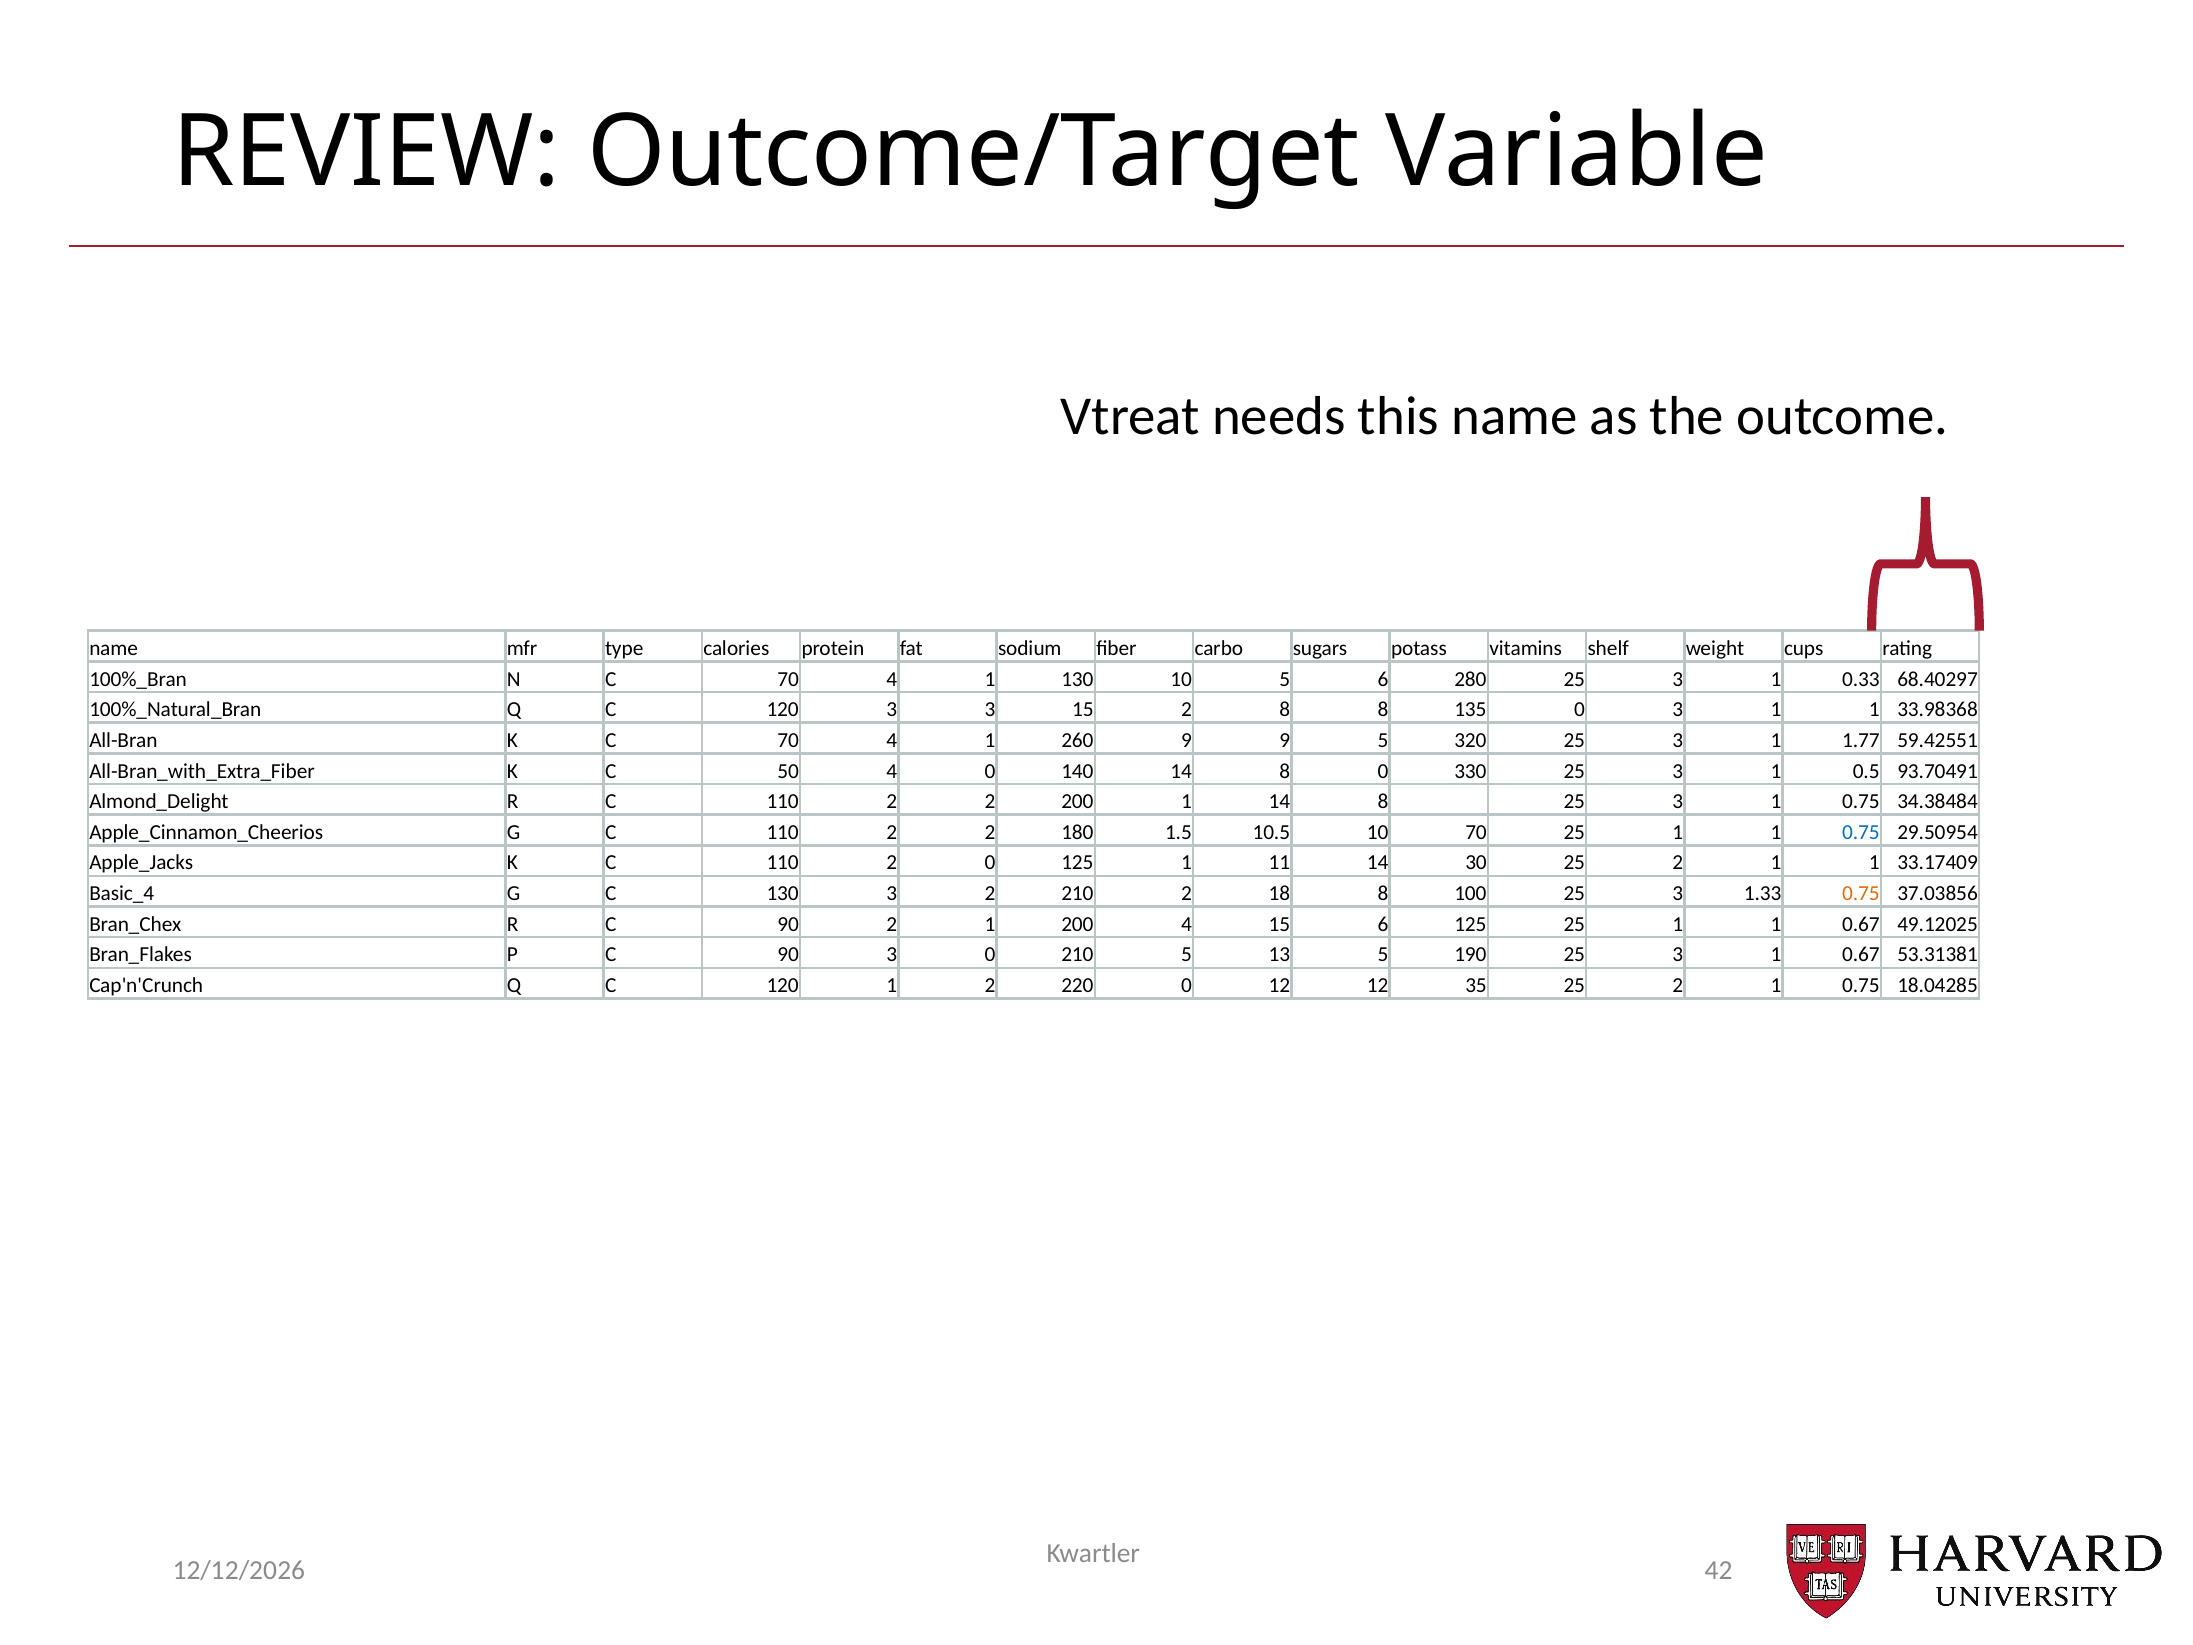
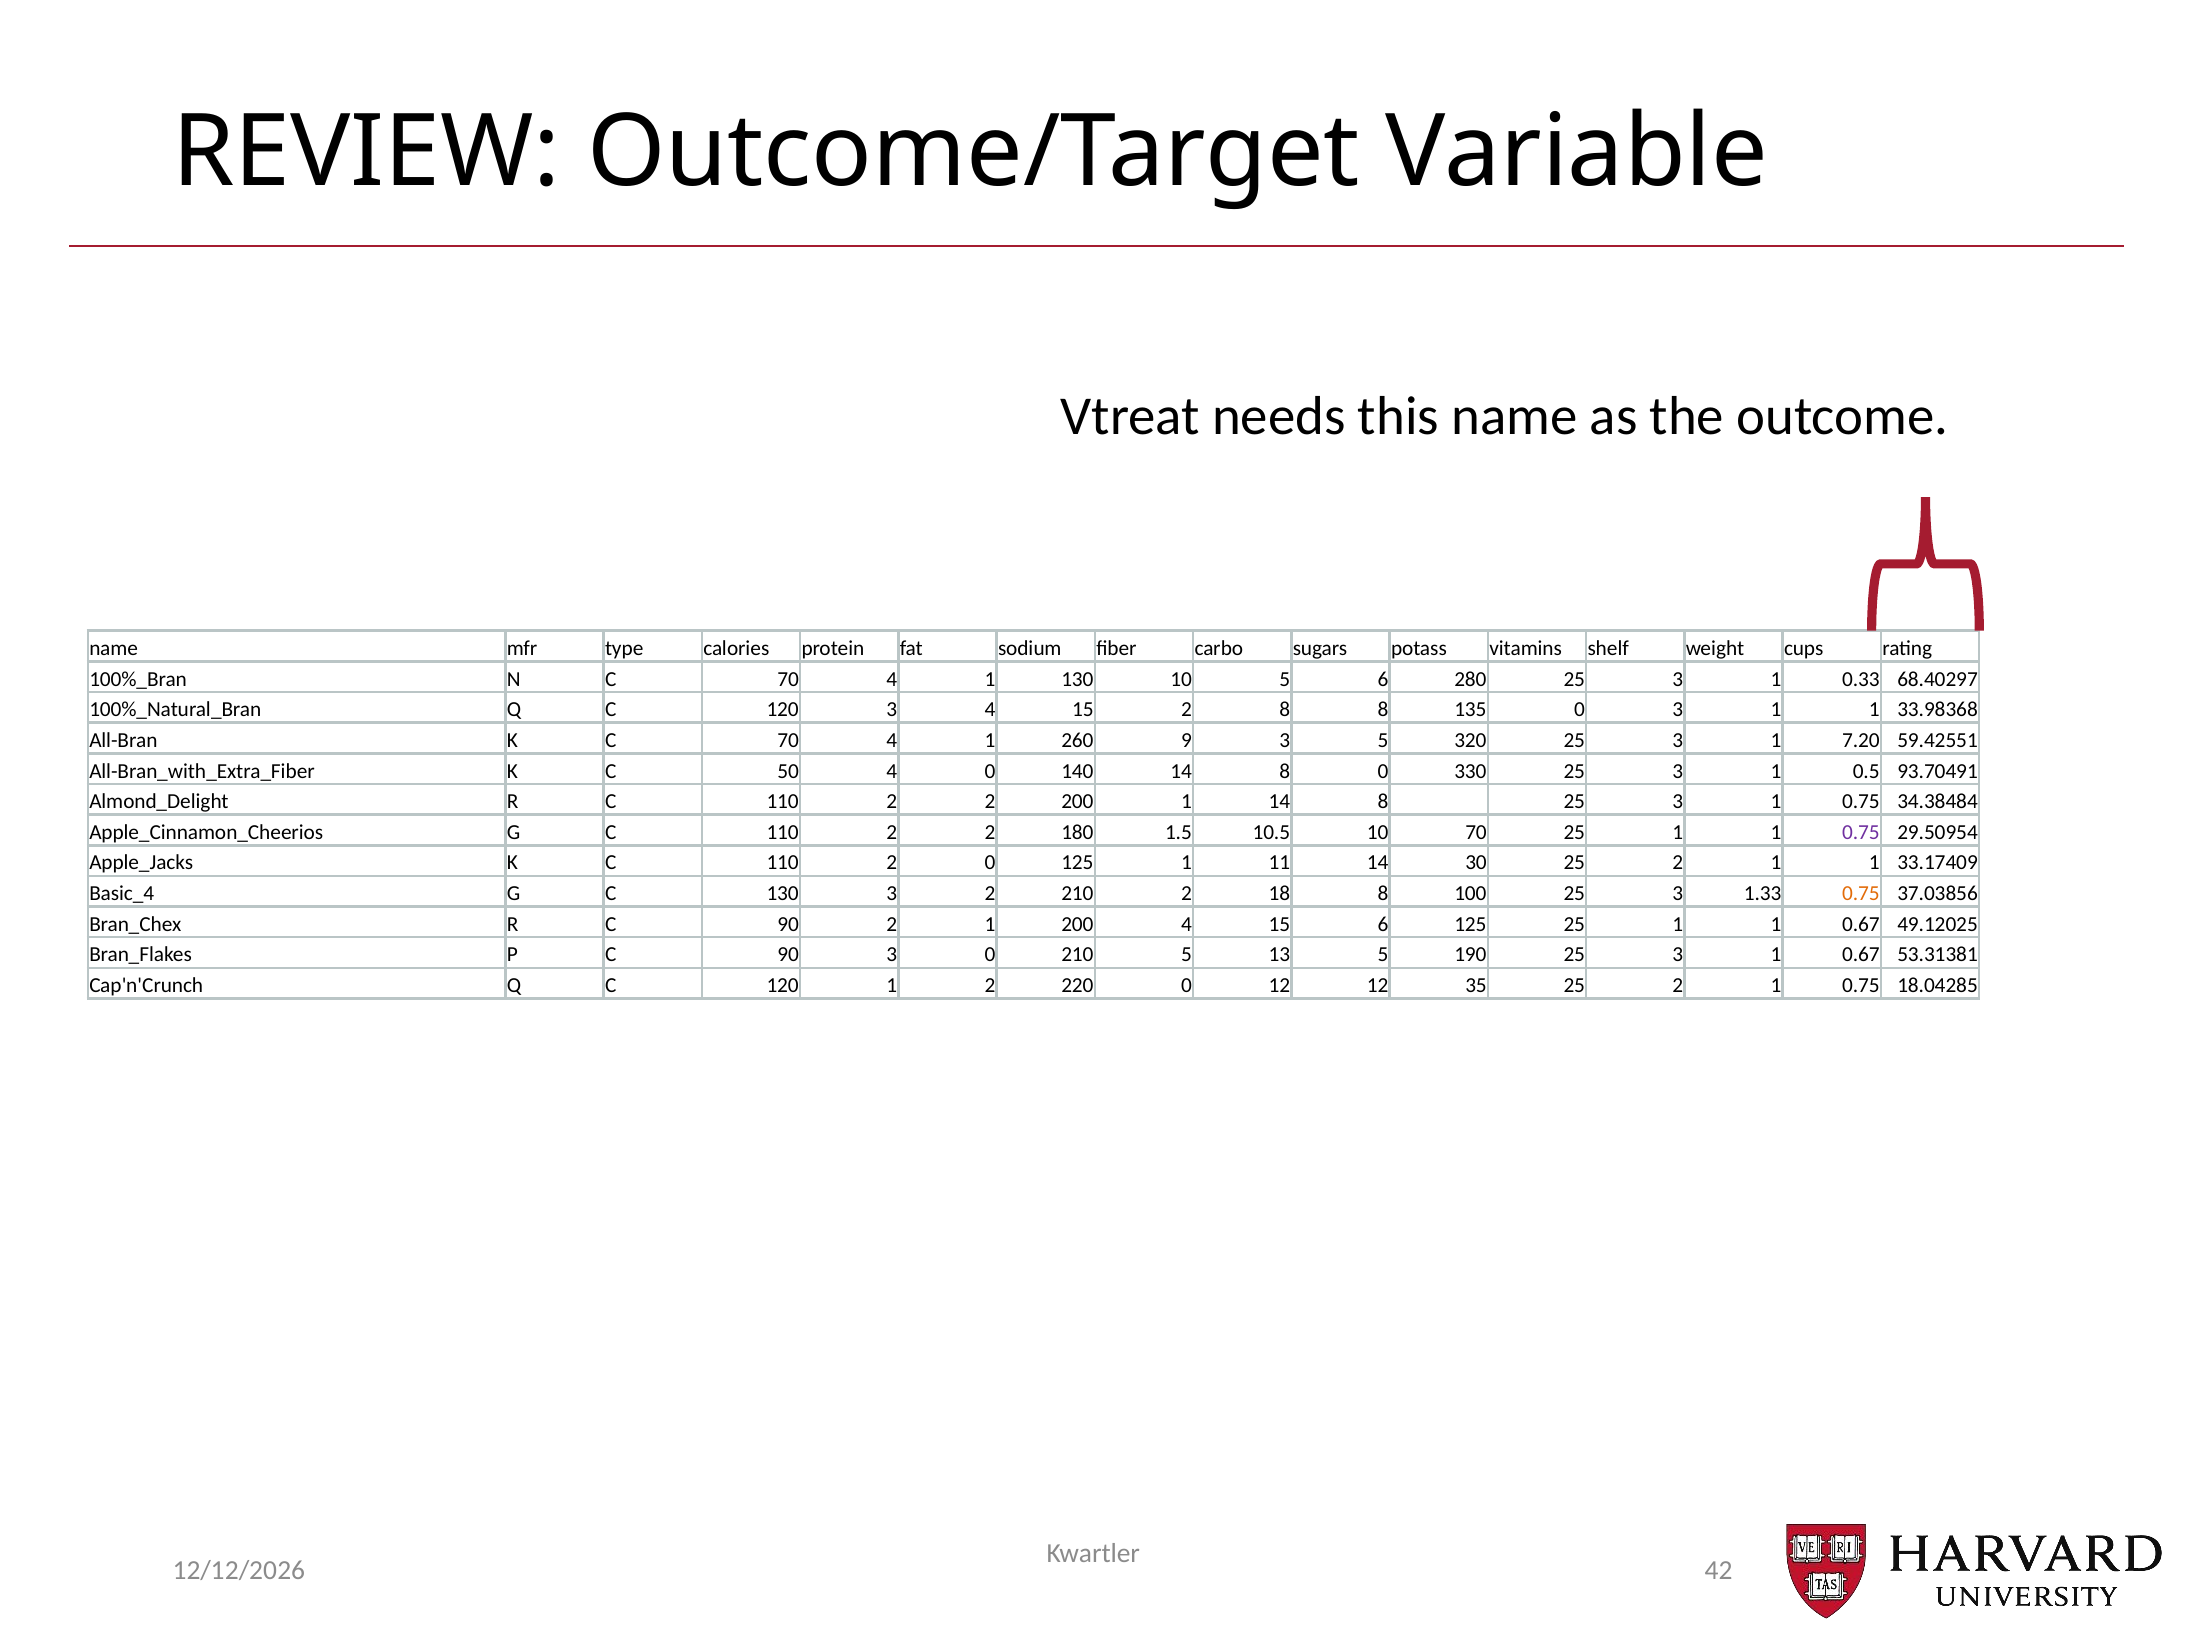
3 3: 3 -> 4
9 9: 9 -> 3
1.77: 1.77 -> 7.20
0.75 at (1861, 832) colour: blue -> purple
